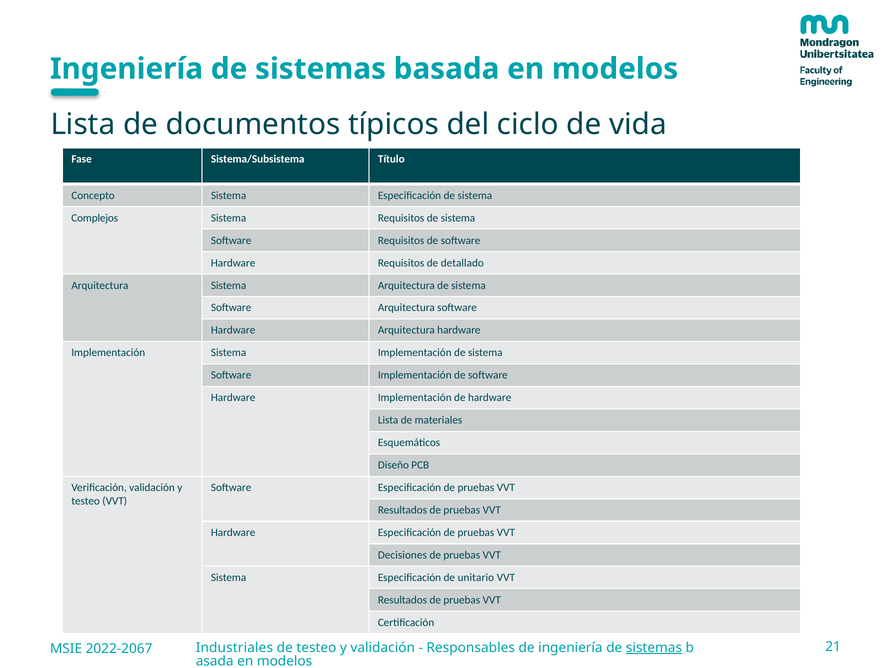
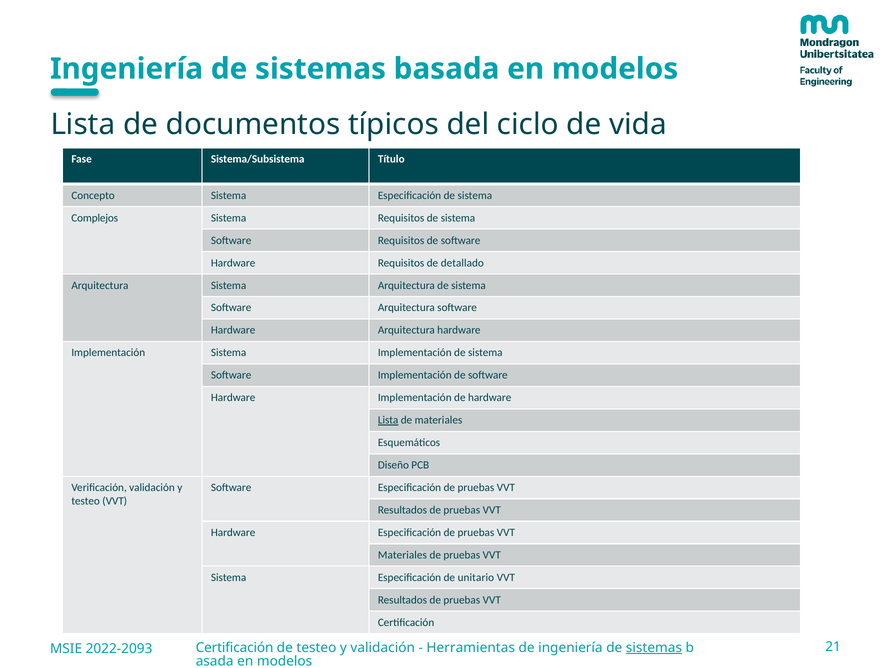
Lista at (388, 420) underline: none -> present
Decisiones at (402, 555): Decisiones -> Materiales
Industriales at (234, 648): Industriales -> Certificación
Responsables: Responsables -> Herramientas
2022-2067: 2022-2067 -> 2022-2093
